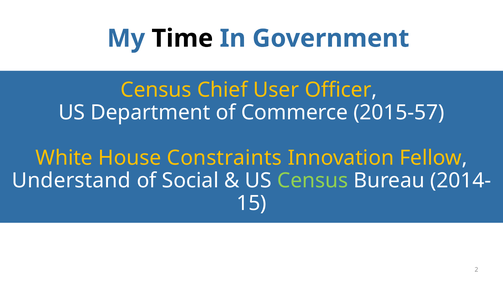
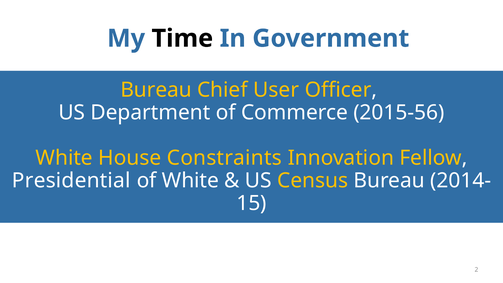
Census at (156, 90): Census -> Bureau
2015-57: 2015-57 -> 2015-56
Understand: Understand -> Presidential
of Social: Social -> White
Census at (313, 181) colour: light green -> yellow
